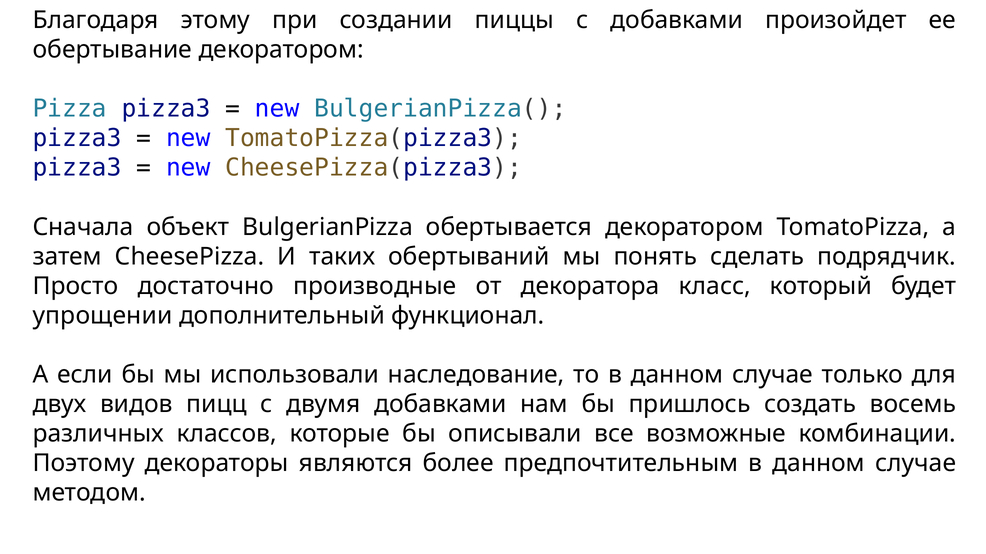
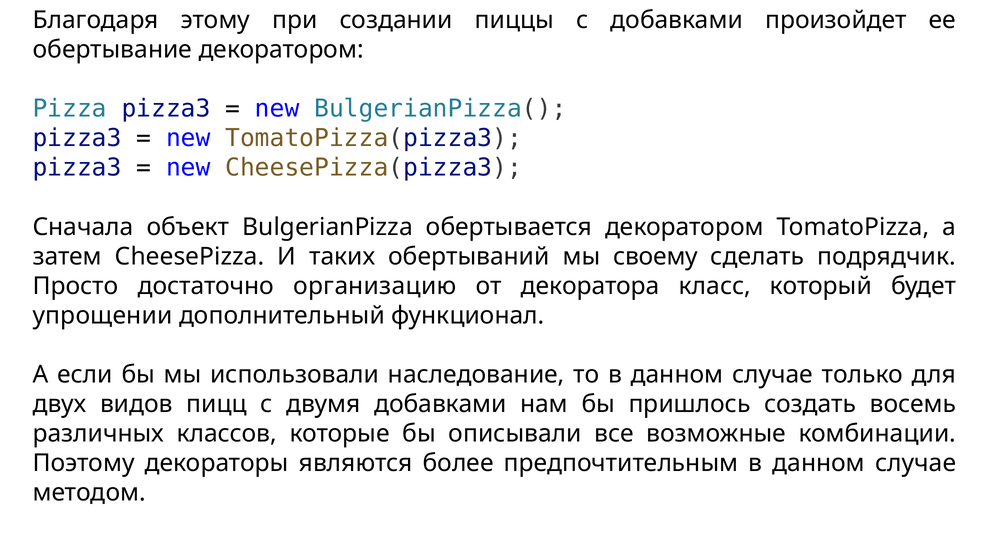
понять: понять -> своему
производные: производные -> организацию
